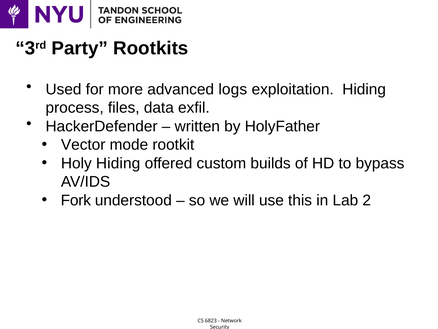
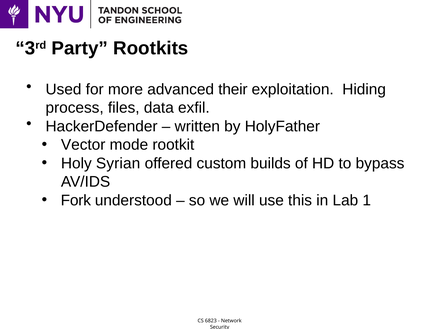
logs: logs -> their
Holy Hiding: Hiding -> Syrian
2: 2 -> 1
